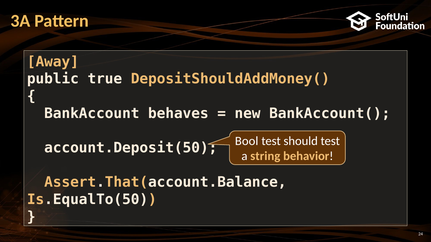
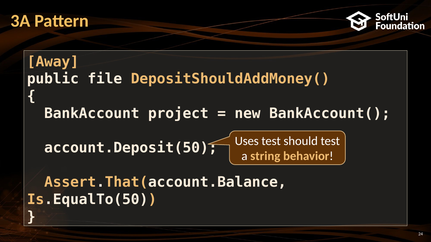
true: true -> file
behaves: behaves -> project
Bool: Bool -> Uses
